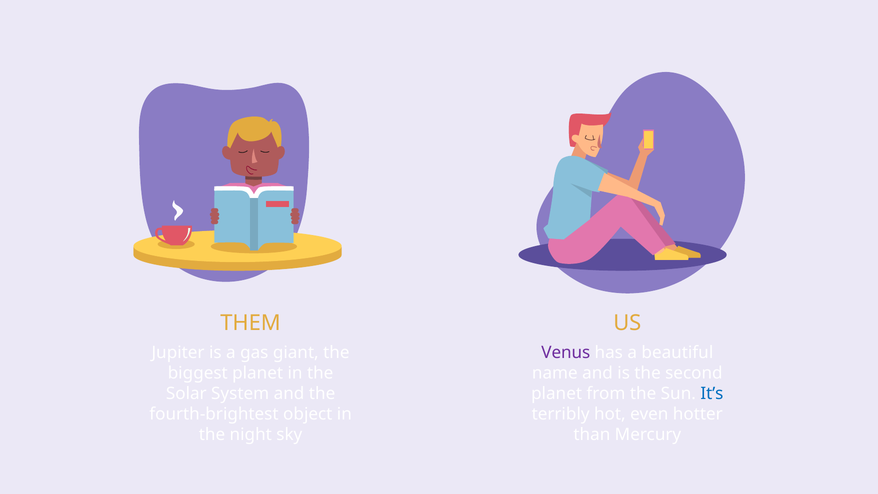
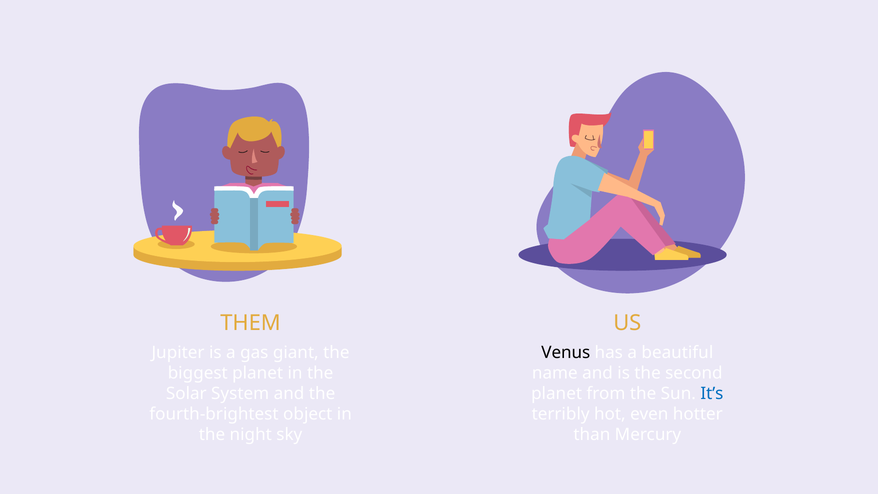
Venus colour: purple -> black
